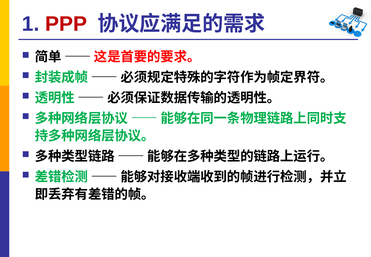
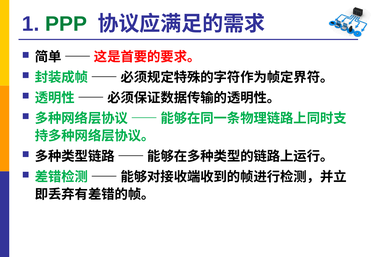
PPP colour: red -> green
